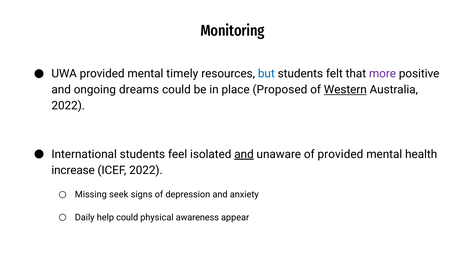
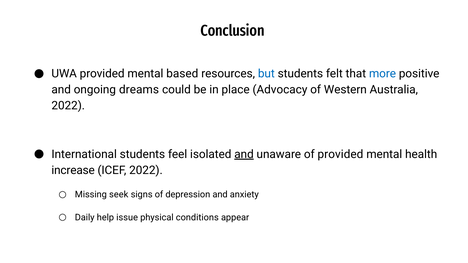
Monitoring: Monitoring -> Conclusion
timely: timely -> based
more colour: purple -> blue
Proposed: Proposed -> Advocacy
Western underline: present -> none
help could: could -> issue
awareness: awareness -> conditions
